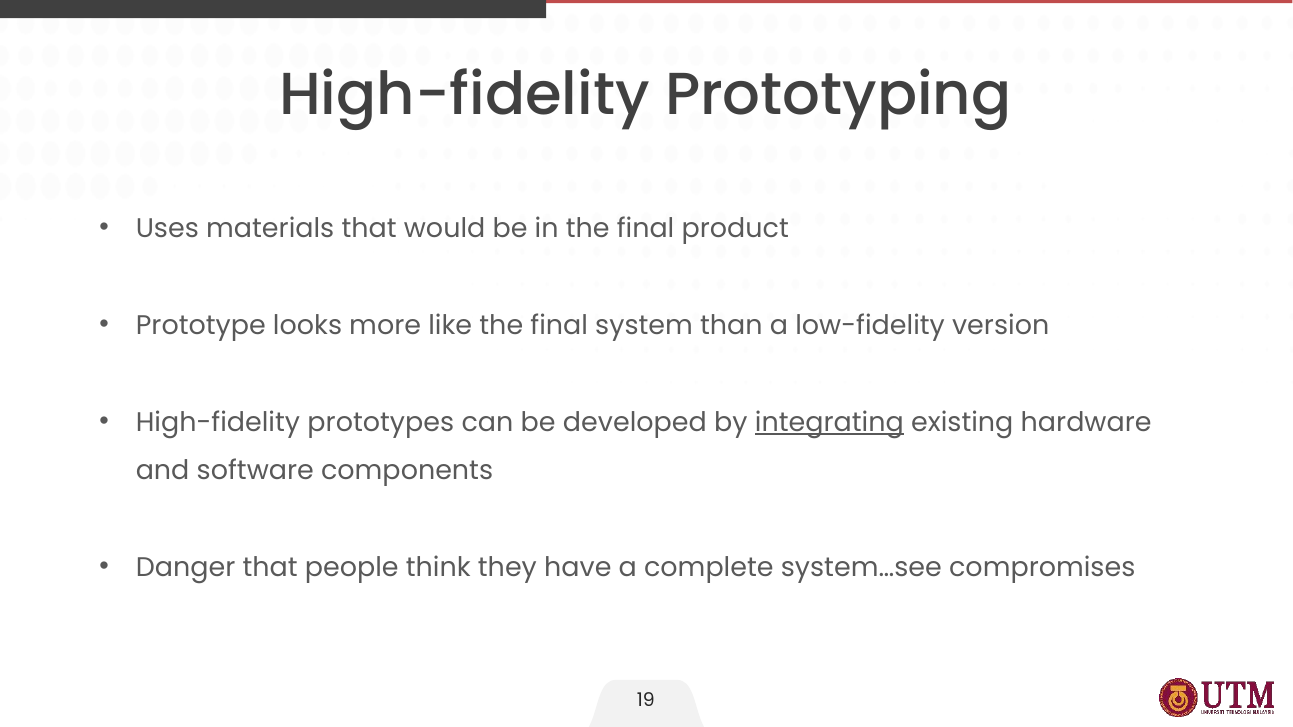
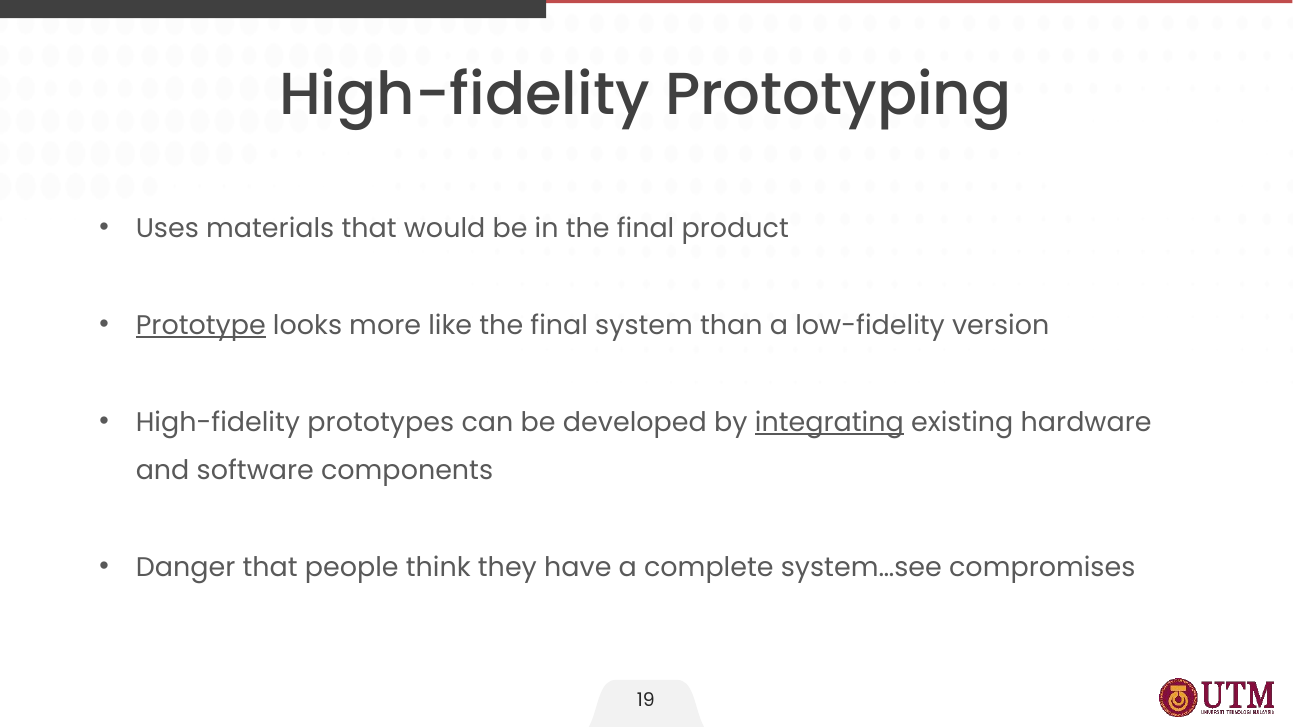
Prototype underline: none -> present
